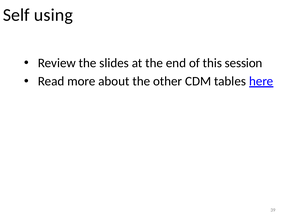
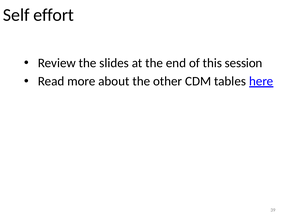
using: using -> effort
